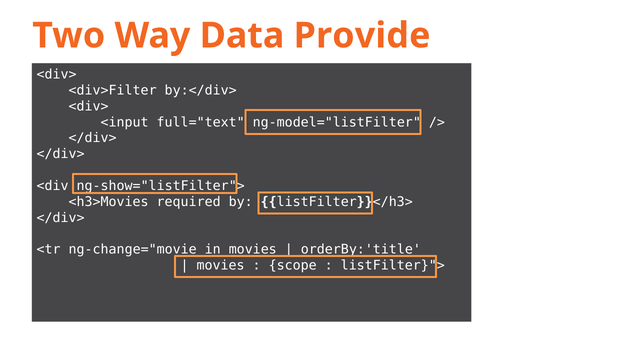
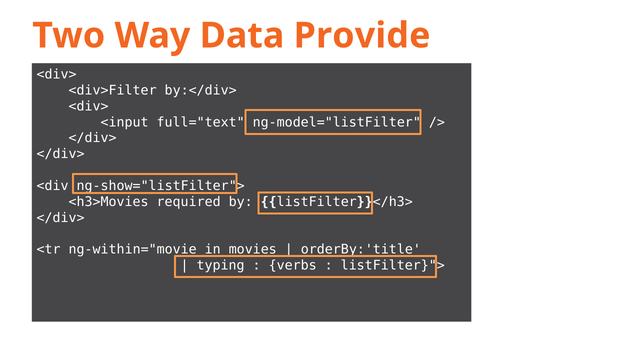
ng-change="movie: ng-change="movie -> ng-within="movie
movies at (221, 266): movies -> typing
scope: scope -> verbs
